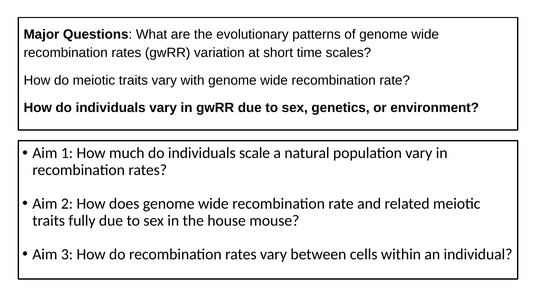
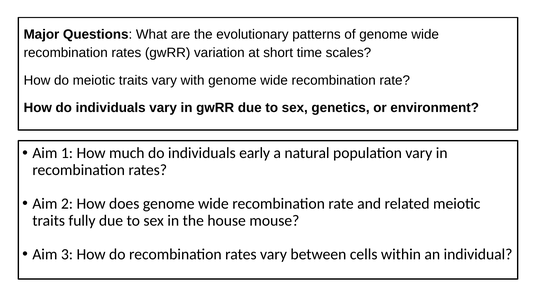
scale: scale -> early
